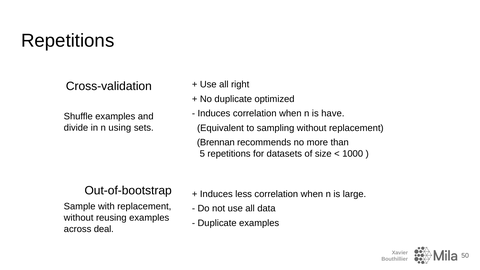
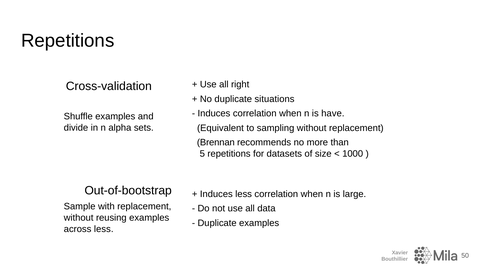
optimized: optimized -> situations
using: using -> alpha
across deal: deal -> less
